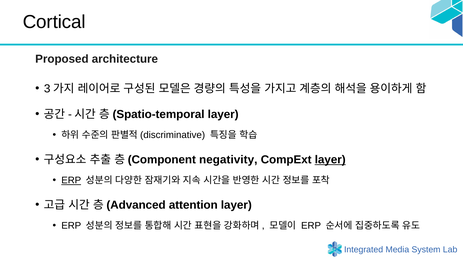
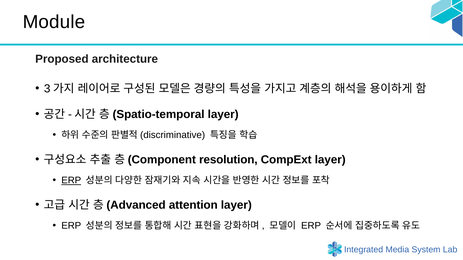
Cortical: Cortical -> Module
negativity: negativity -> resolution
layer at (330, 160) underline: present -> none
